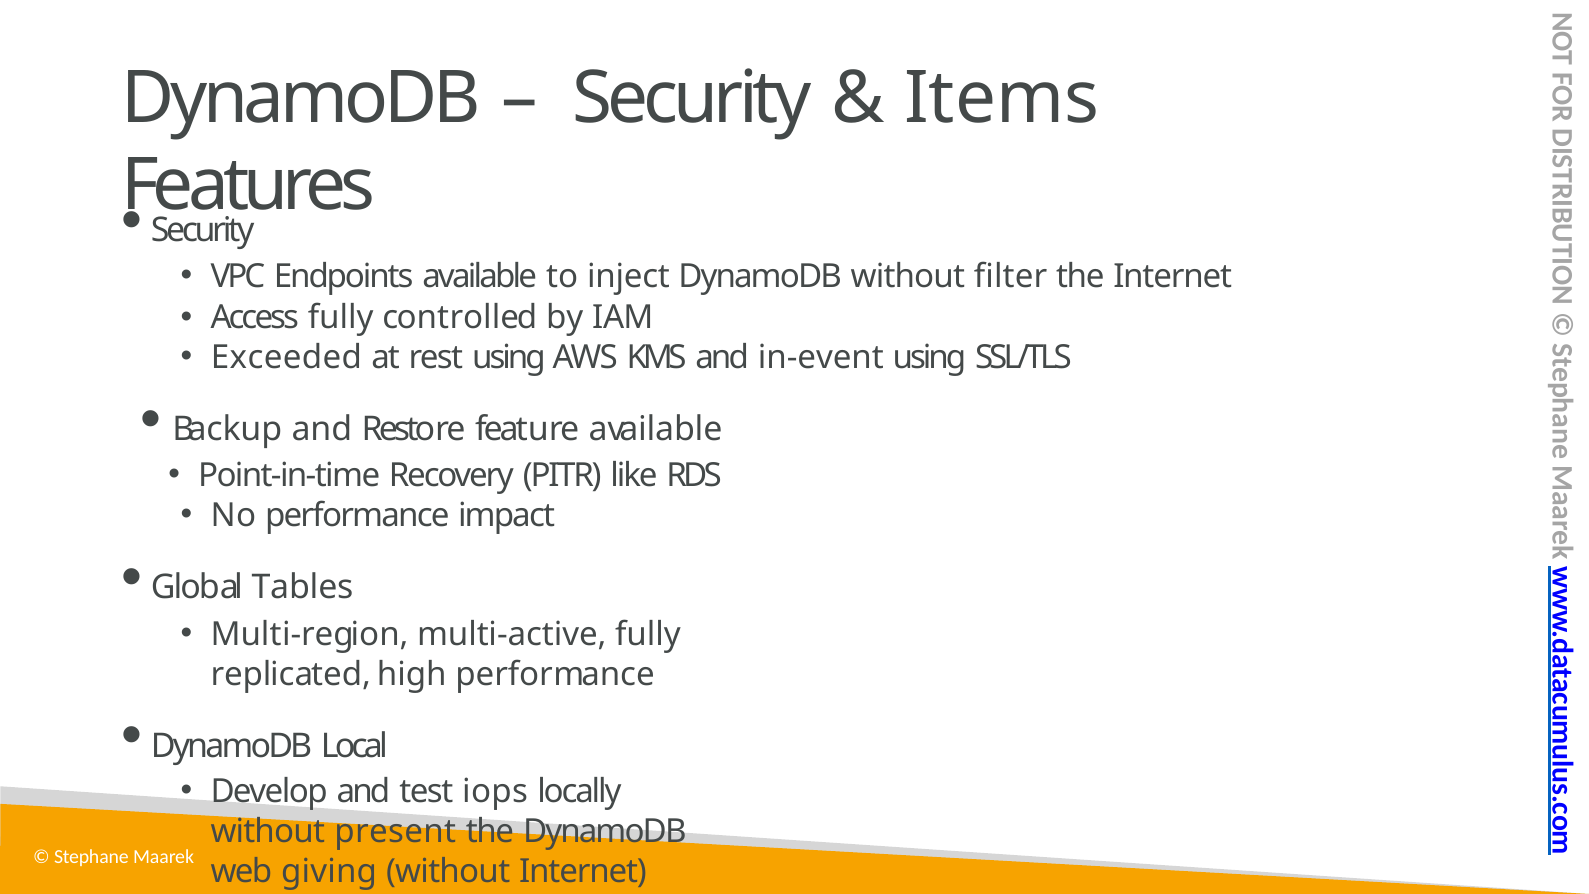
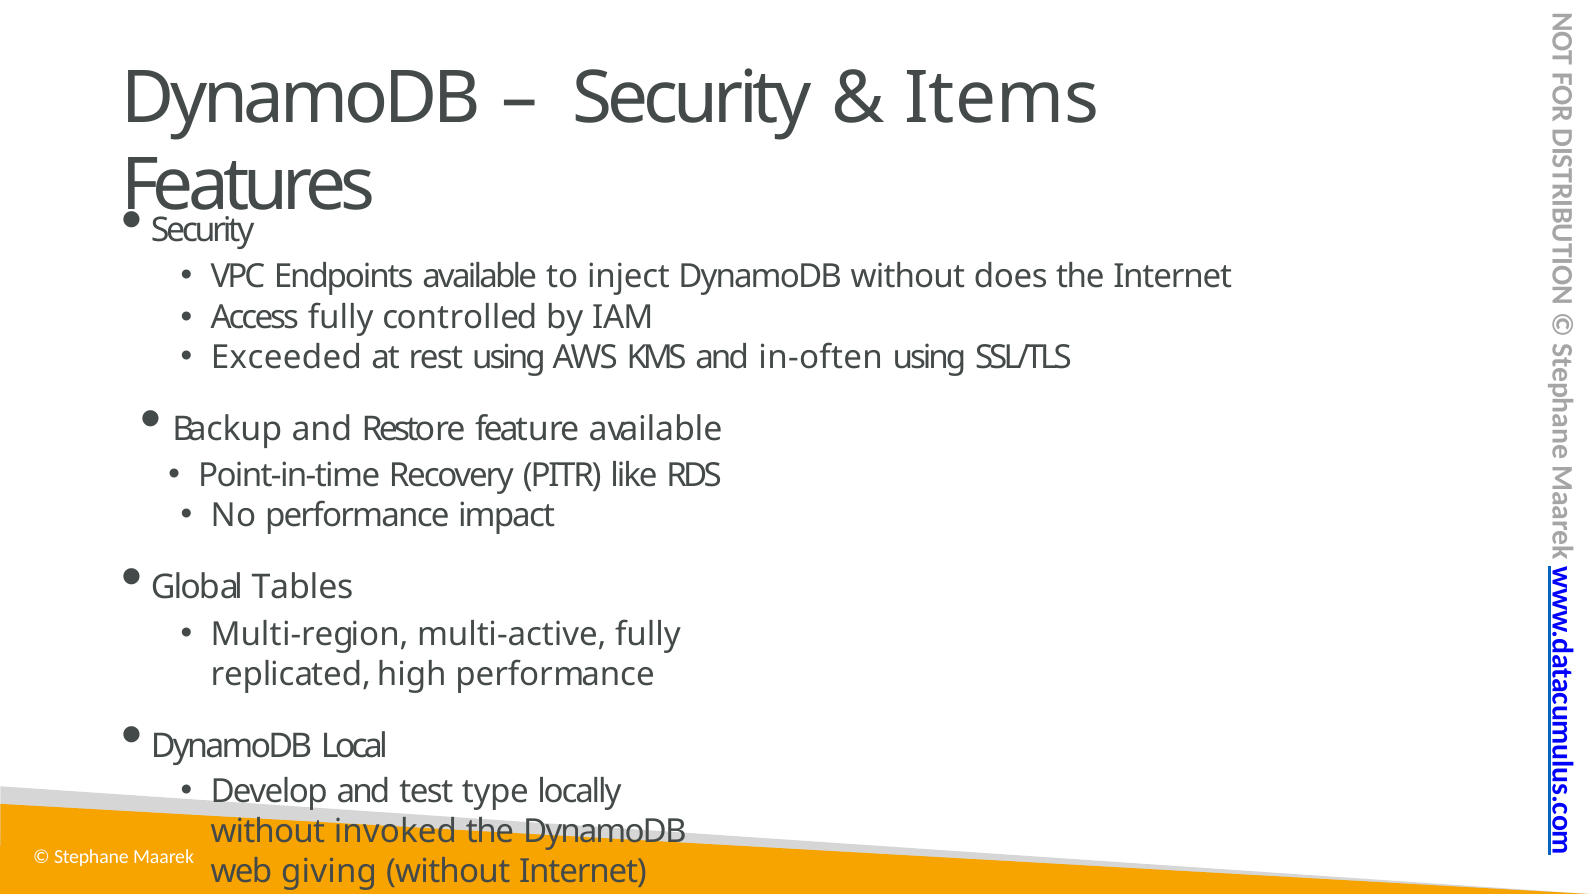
filter: filter -> does
in-event: in-event -> in-often
iops: iops -> type
present: present -> invoked
